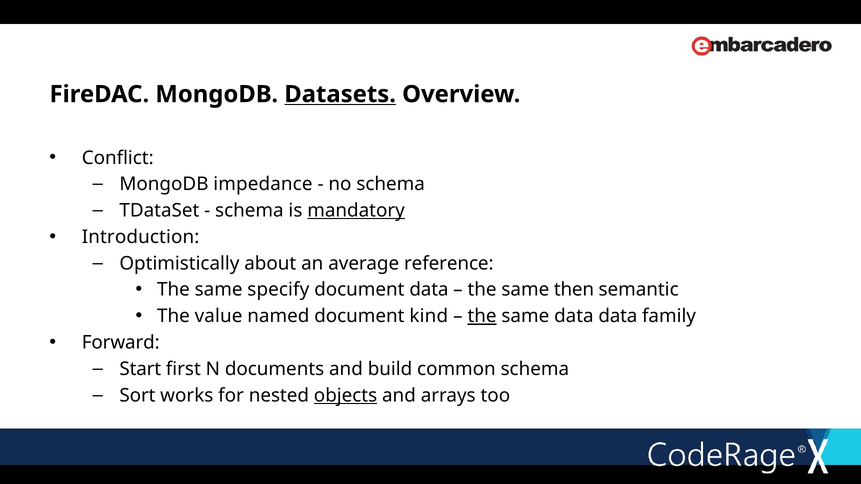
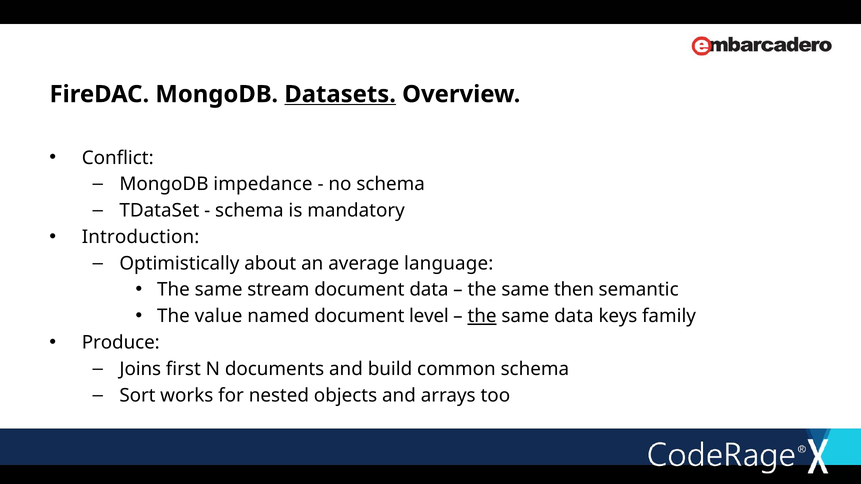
mandatory underline: present -> none
reference: reference -> language
specify: specify -> stream
kind: kind -> level
data data: data -> keys
Forward: Forward -> Produce
Start: Start -> Joins
objects underline: present -> none
